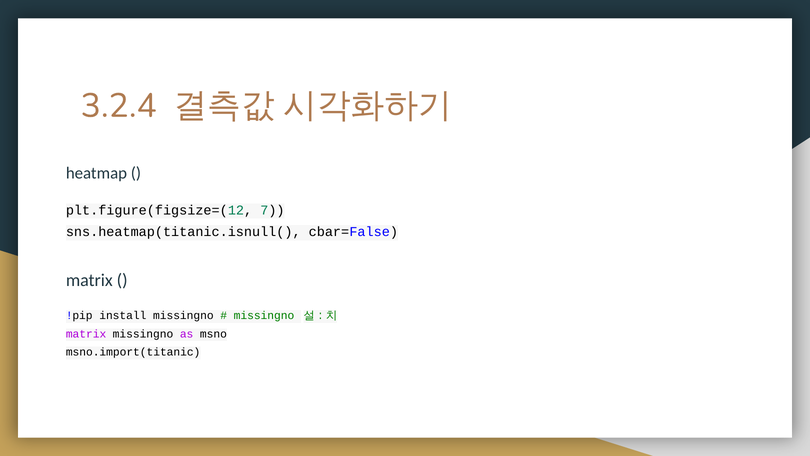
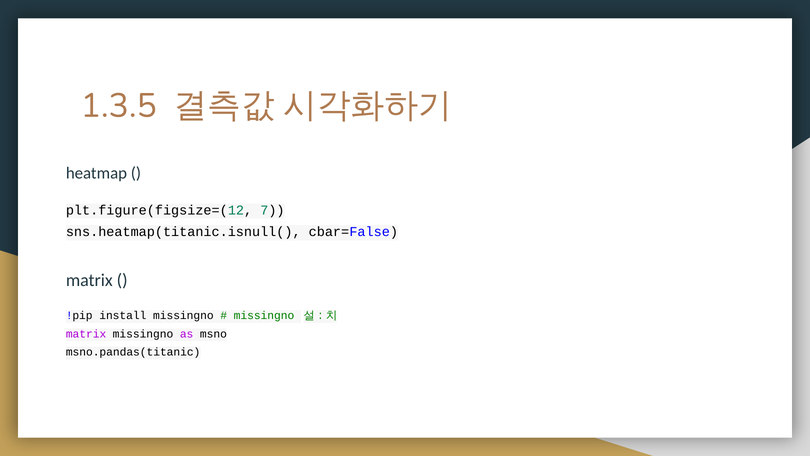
3.2.4: 3.2.4 -> 1.3.5
msno.import(titanic: msno.import(titanic -> msno.pandas(titanic
